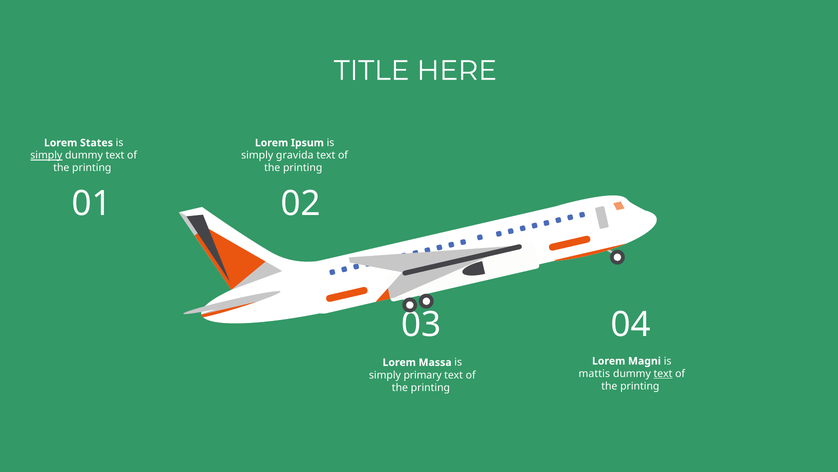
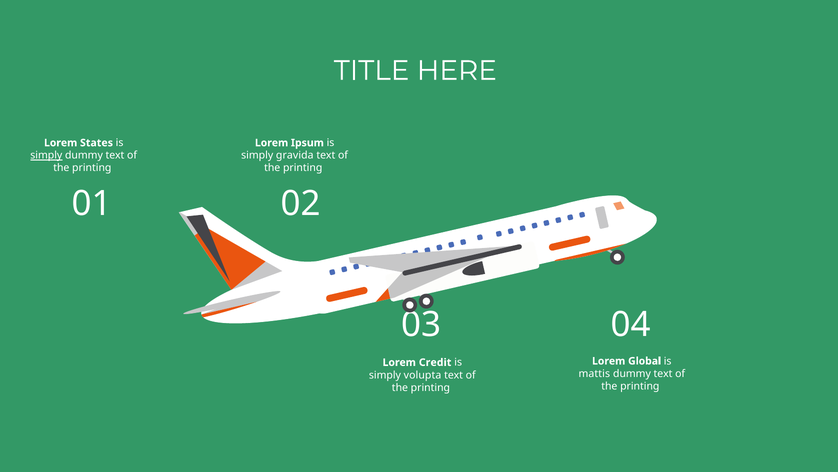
Magni: Magni -> Global
Massa: Massa -> Credit
text at (663, 373) underline: present -> none
primary: primary -> volupta
